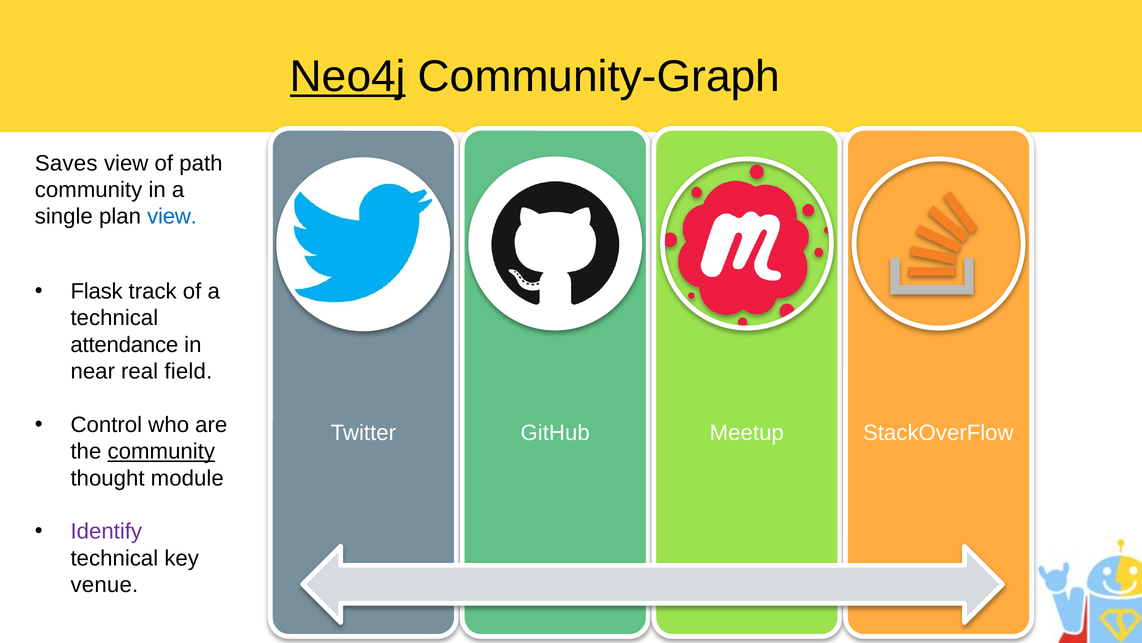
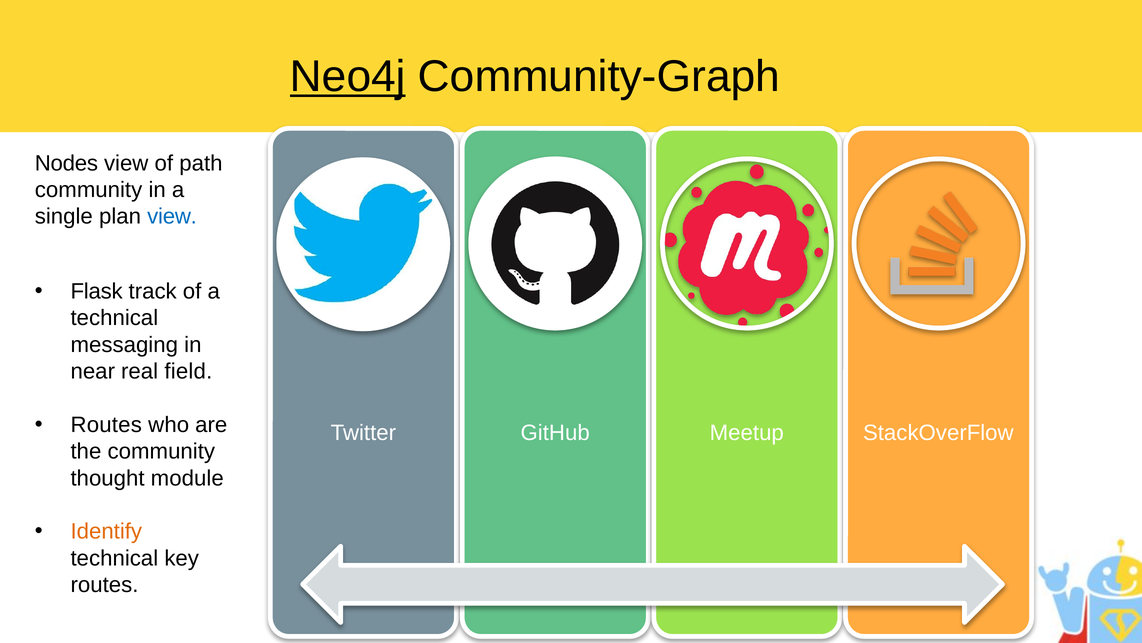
Saves: Saves -> Nodes
attendance: attendance -> messaging
Control at (106, 424): Control -> Routes
community at (161, 451) underline: present -> none
Identify colour: purple -> orange
venue at (104, 584): venue -> routes
